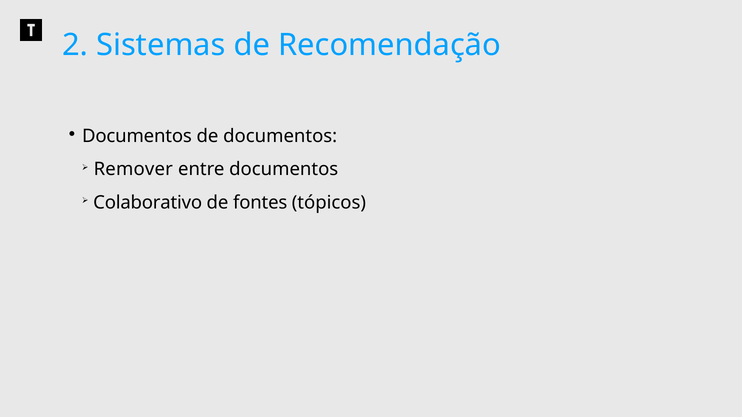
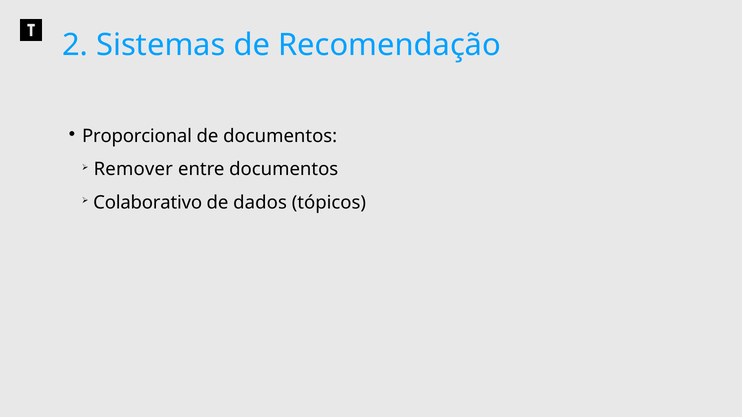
Documentos at (137, 136): Documentos -> Proporcional
fontes: fontes -> dados
